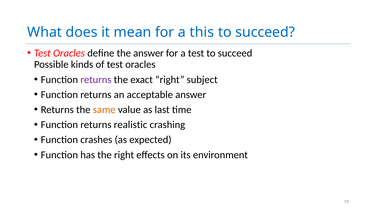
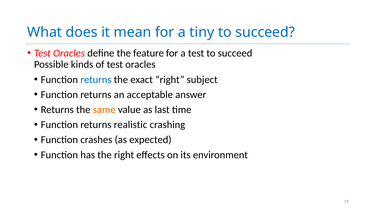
this: this -> tiny
the answer: answer -> feature
returns at (96, 80) colour: purple -> blue
